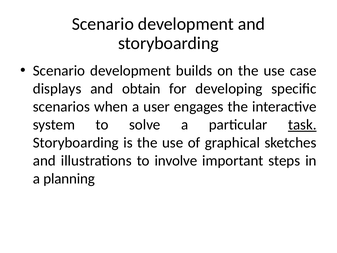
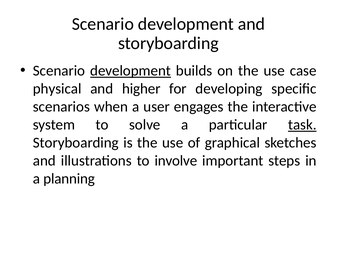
development at (131, 71) underline: none -> present
displays: displays -> physical
obtain: obtain -> higher
